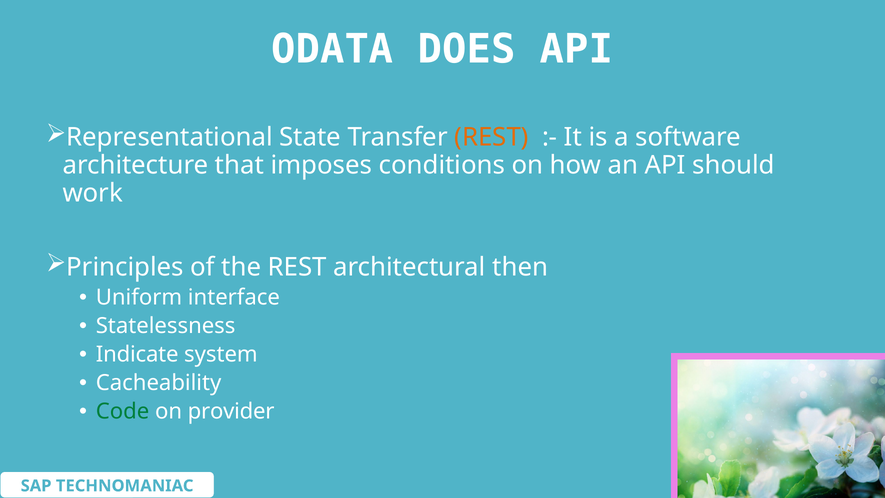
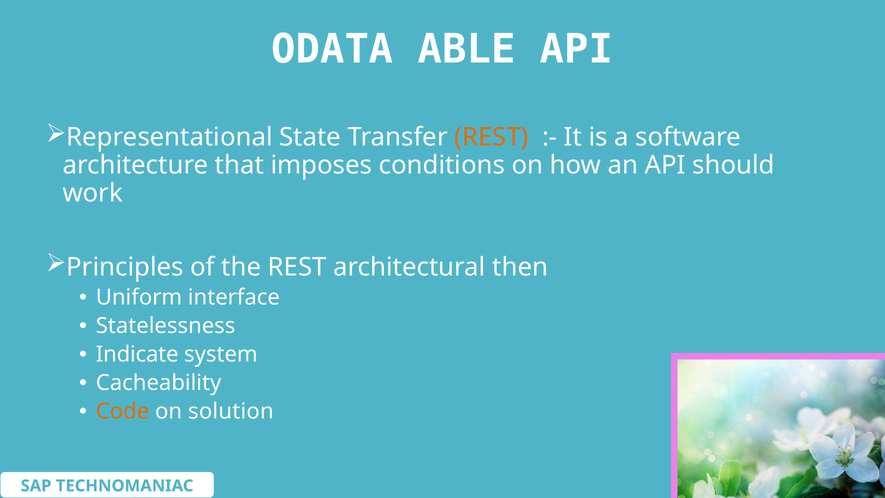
DOES: DOES -> ABLE
Code colour: green -> orange
provider: provider -> solution
